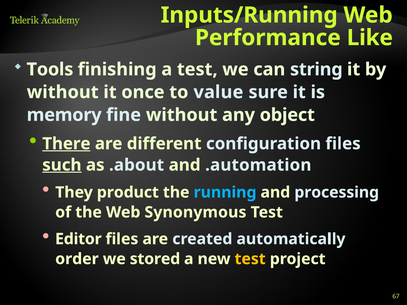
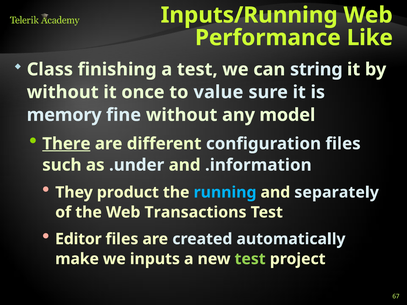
Tools: Tools -> Class
object: object -> model
such underline: present -> none
.about: .about -> .under
.automation: .automation -> .information
processing: processing -> separately
Synonymous: Synonymous -> Transactions
order: order -> make
stored: stored -> inputs
test at (250, 259) colour: yellow -> light green
